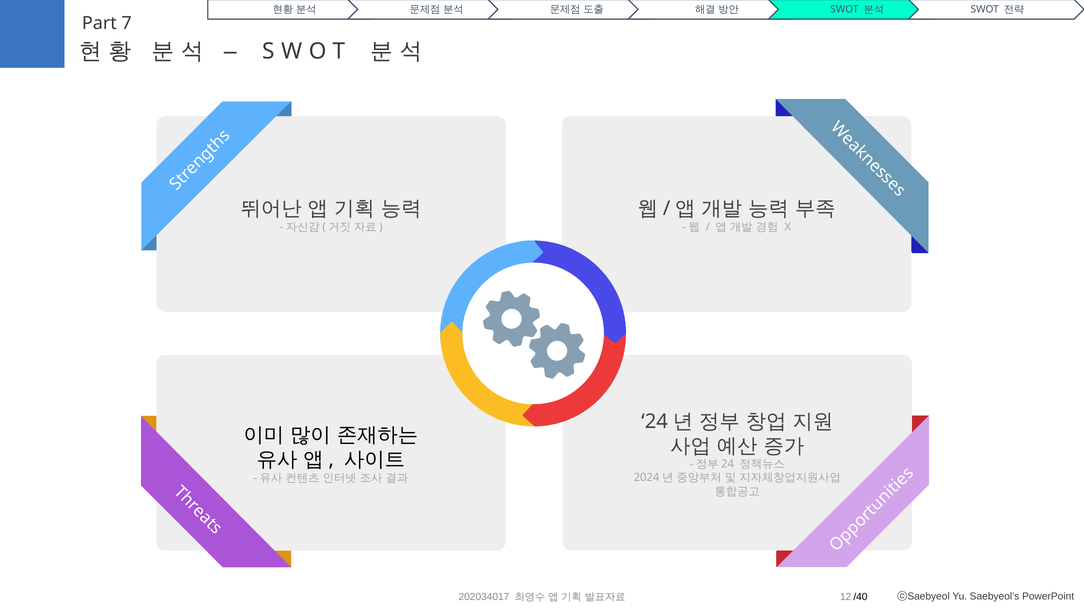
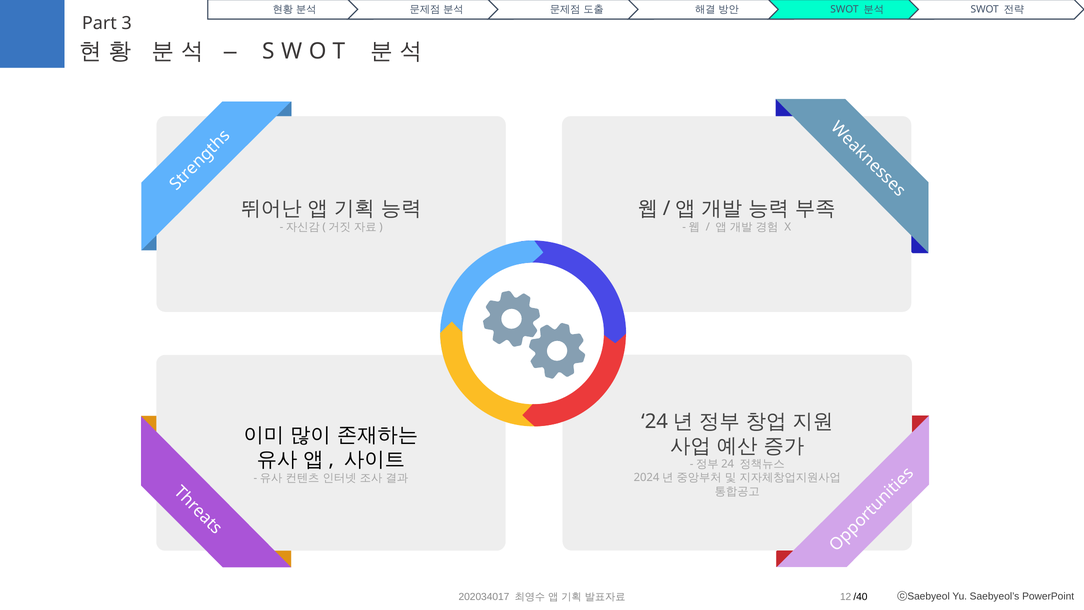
7: 7 -> 3
